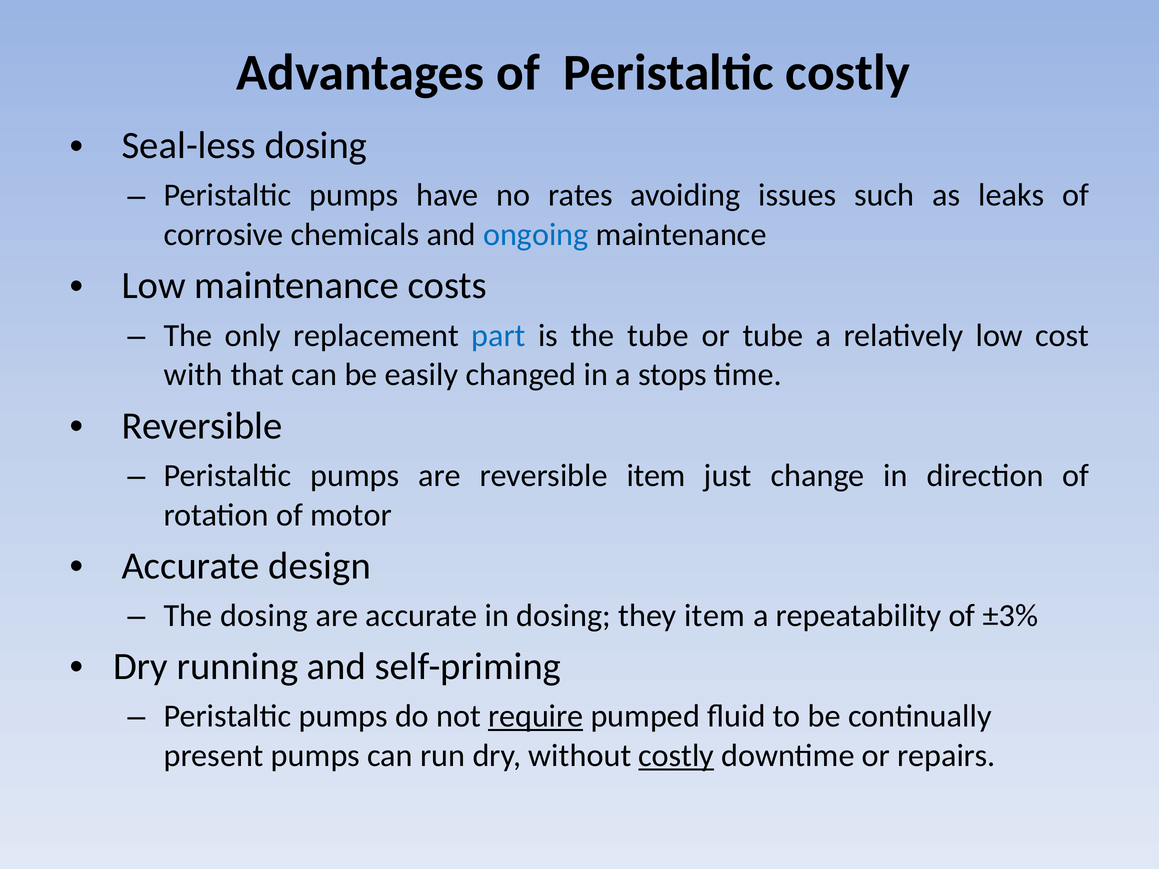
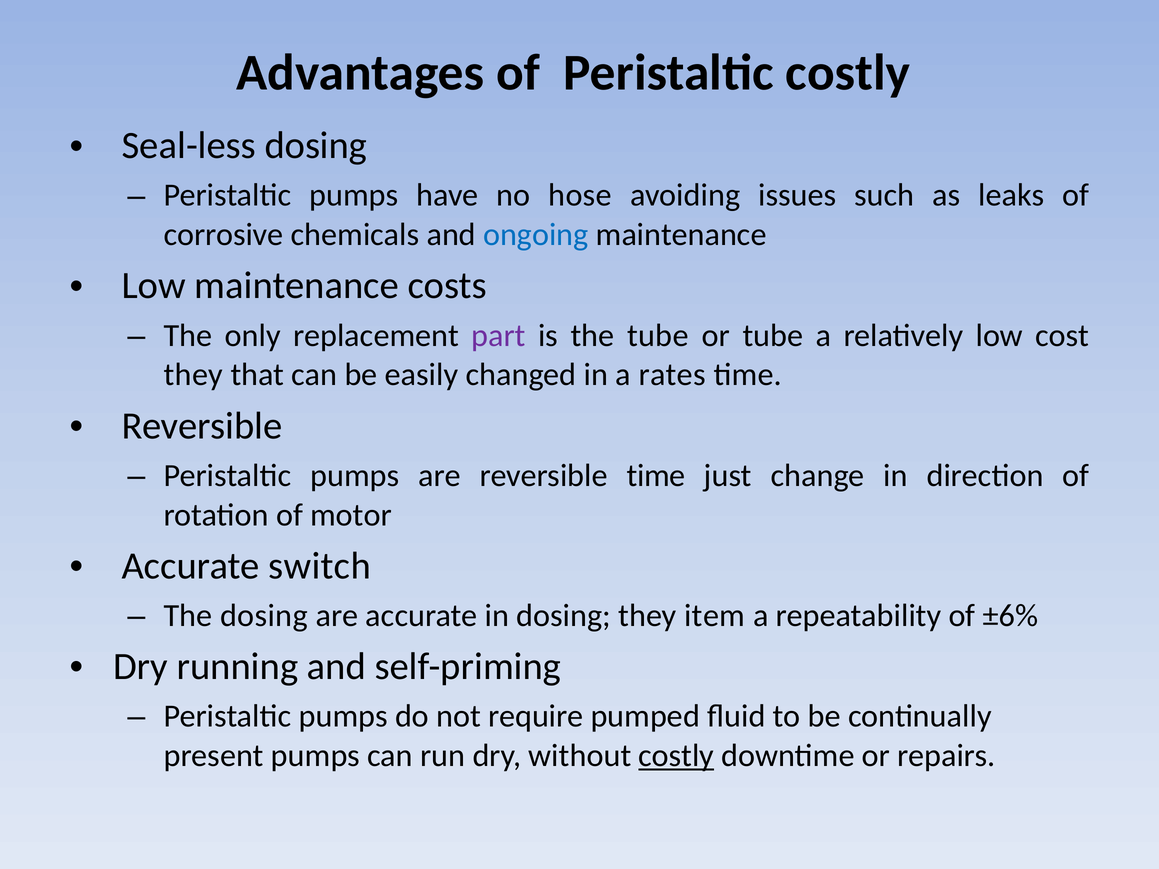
rates: rates -> hose
part colour: blue -> purple
with at (193, 375): with -> they
stops: stops -> rates
reversible item: item -> time
design: design -> switch
±3%: ±3% -> ±6%
require underline: present -> none
